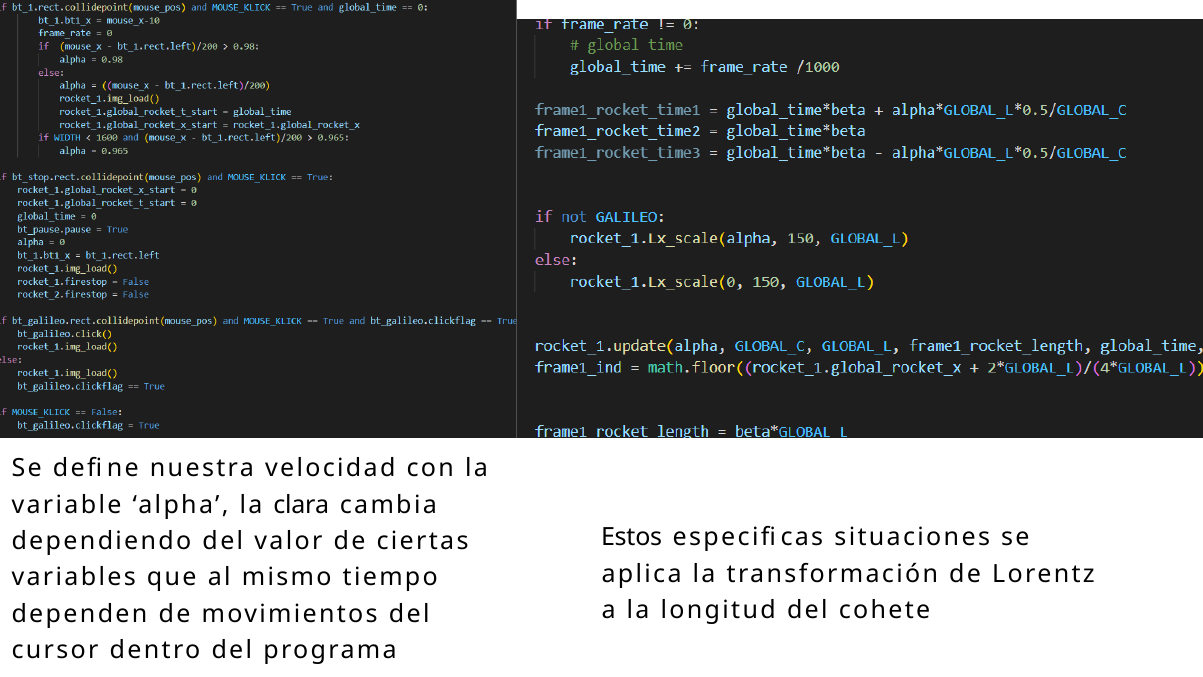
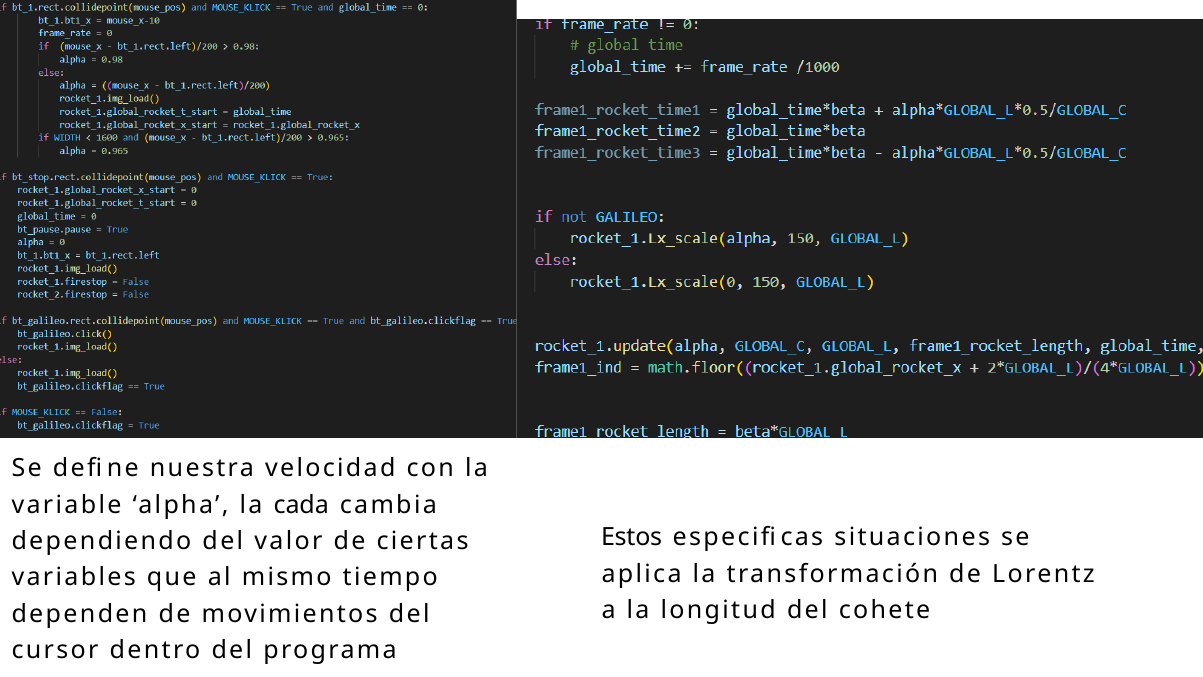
clara: clara -> cada
